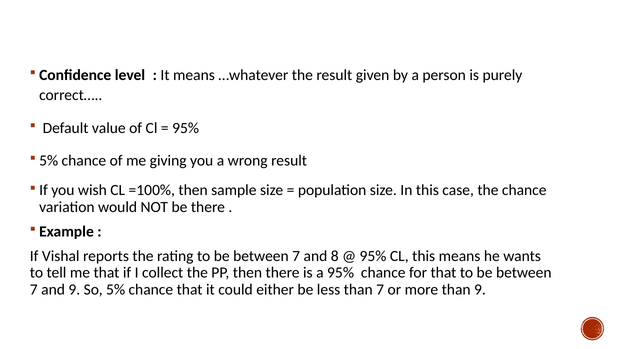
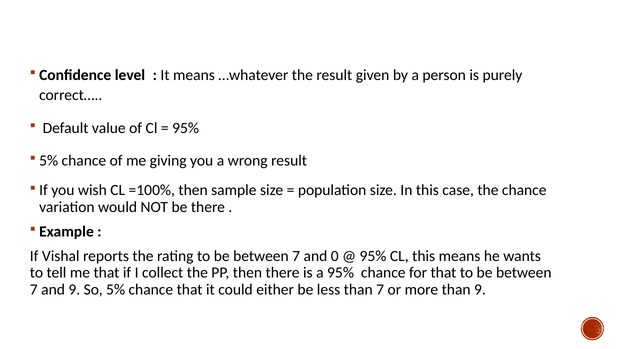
8: 8 -> 0
